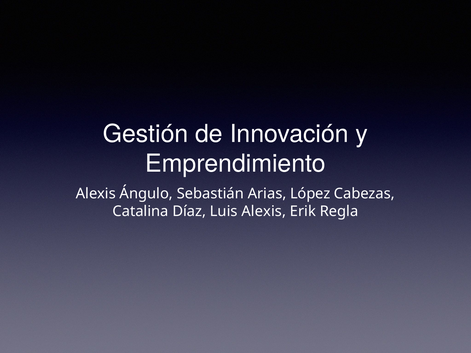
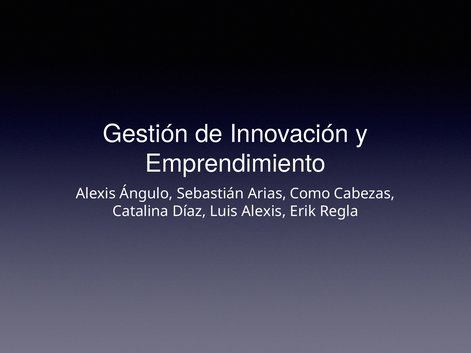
López: López -> Como
